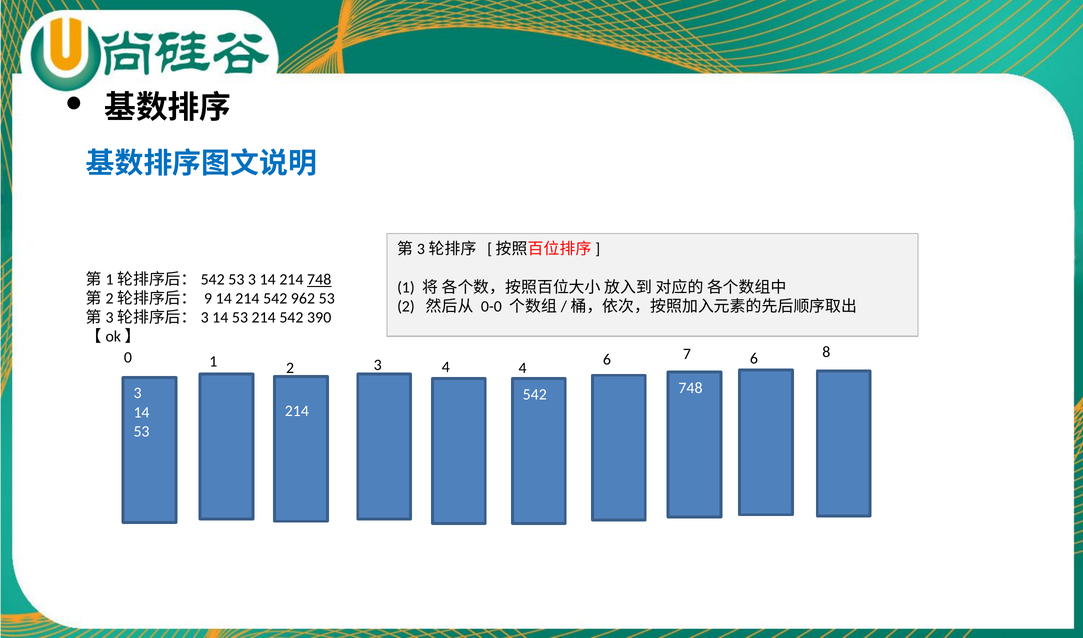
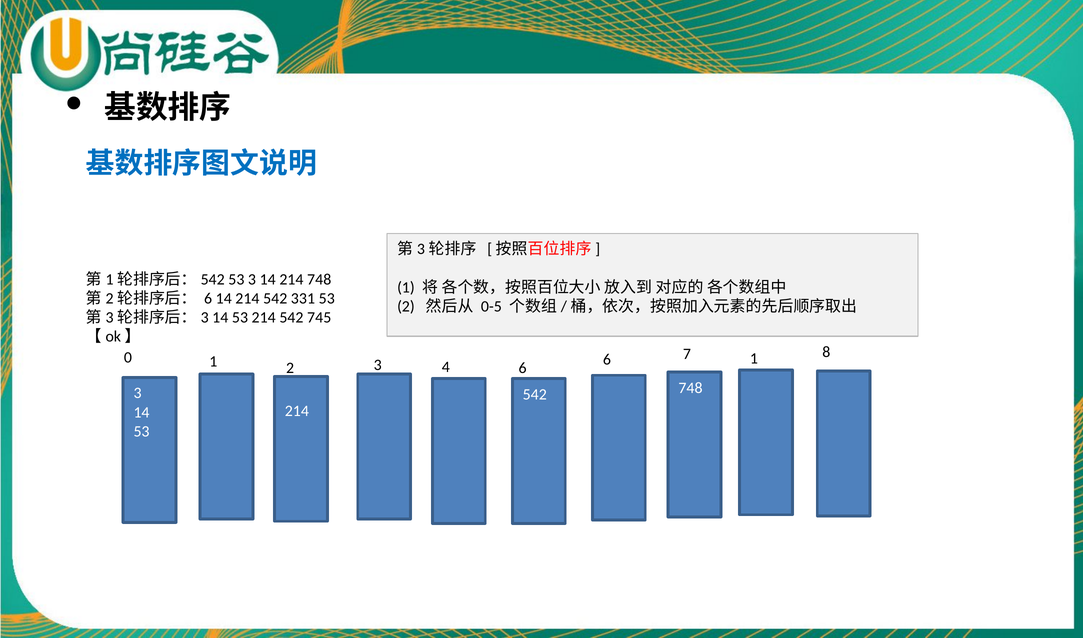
748 at (319, 279) underline: present -> none
9 at (208, 298): 9 -> 6
962: 962 -> 331
0-0: 0-0 -> 0-5
390: 390 -> 745
4 4: 4 -> 6
7 6: 6 -> 1
